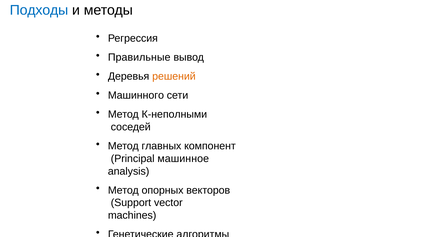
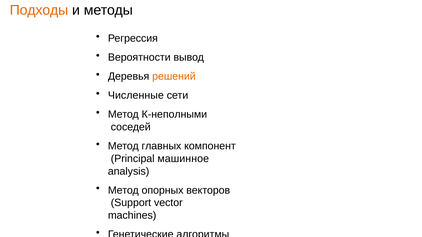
Подходы colour: blue -> orange
Правильные: Правильные -> Вероятности
Машинного: Машинного -> Численные
